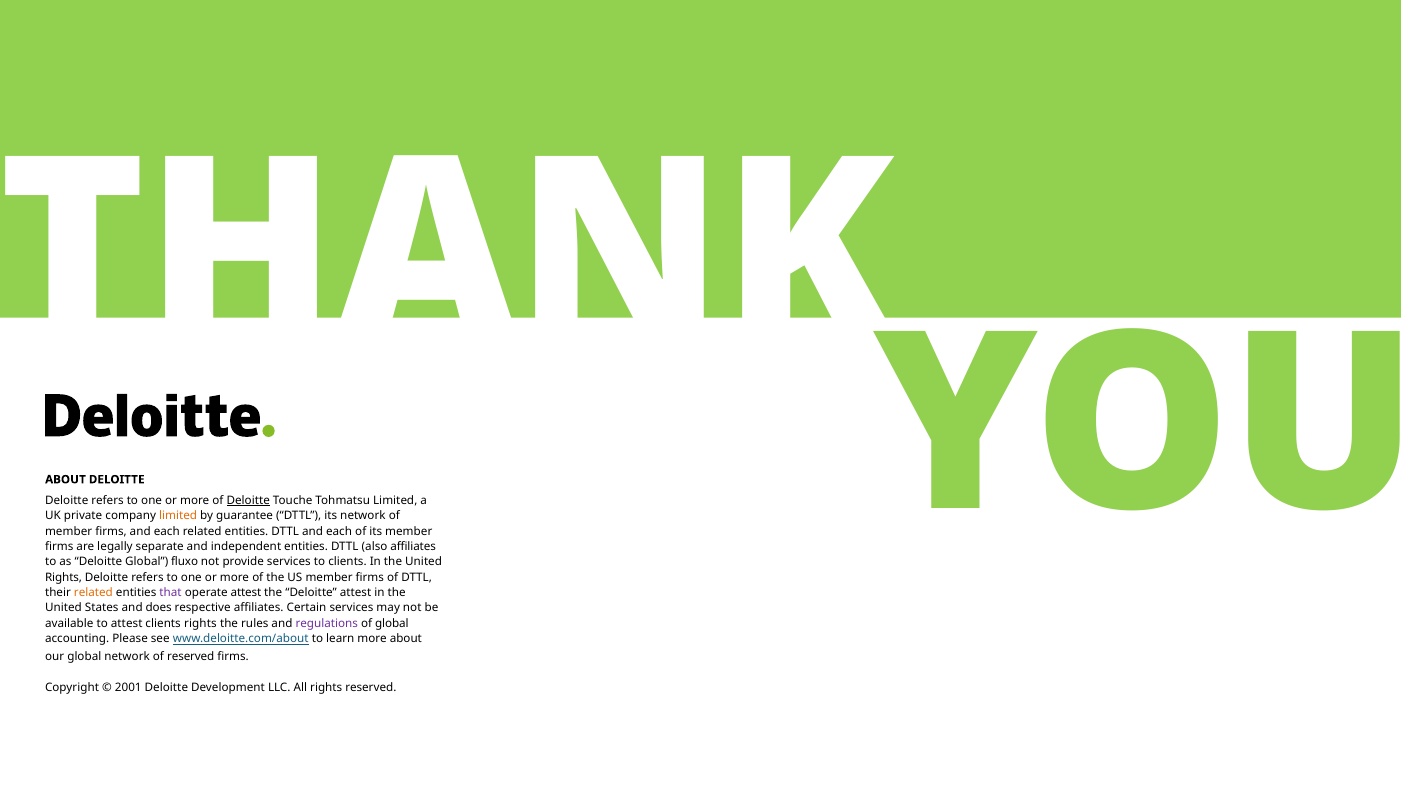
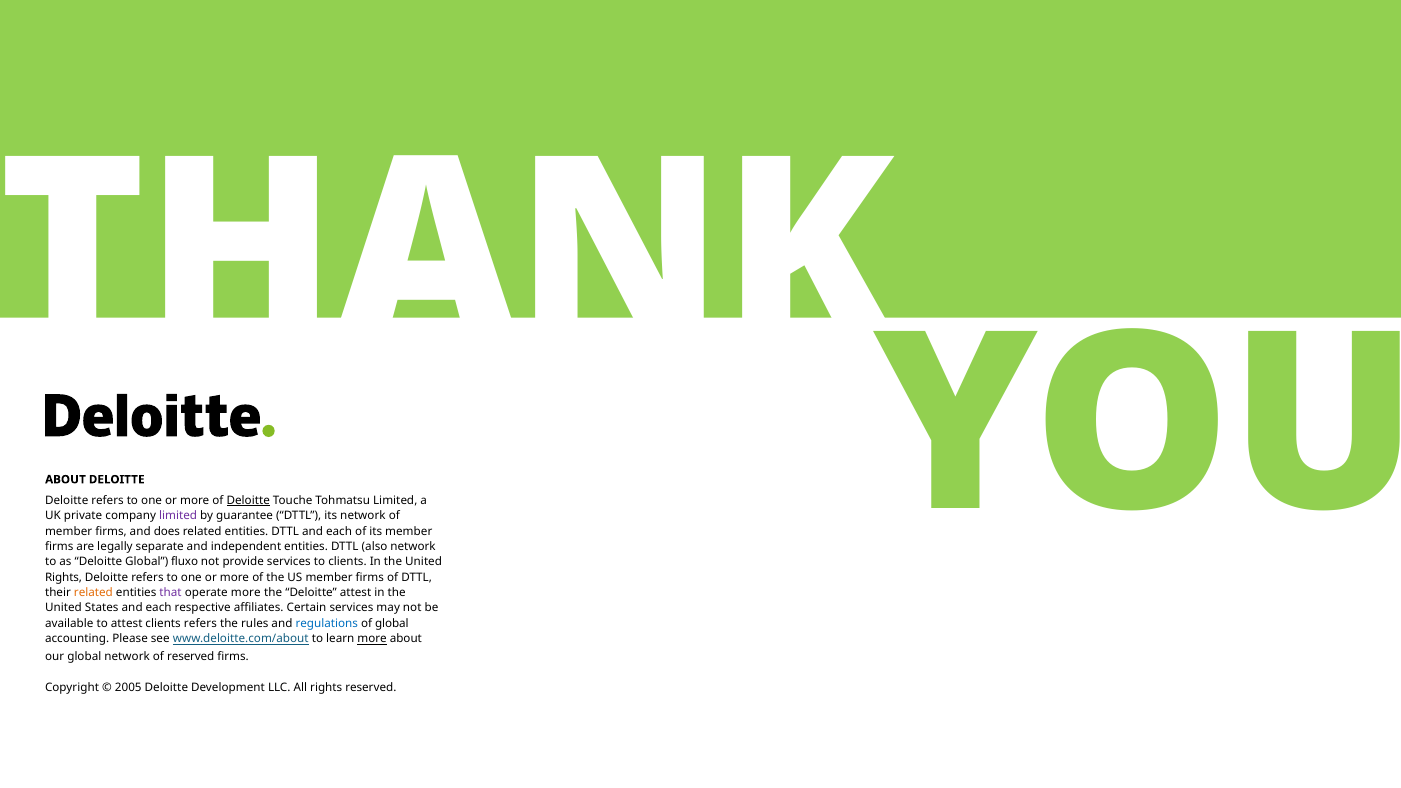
limited at (178, 516) colour: orange -> purple
firms and each: each -> does
also affiliates: affiliates -> network
operate attest: attest -> more
States and does: does -> each
clients rights: rights -> refers
regulations colour: purple -> blue
more at (372, 639) underline: none -> present
2001: 2001 -> 2005
